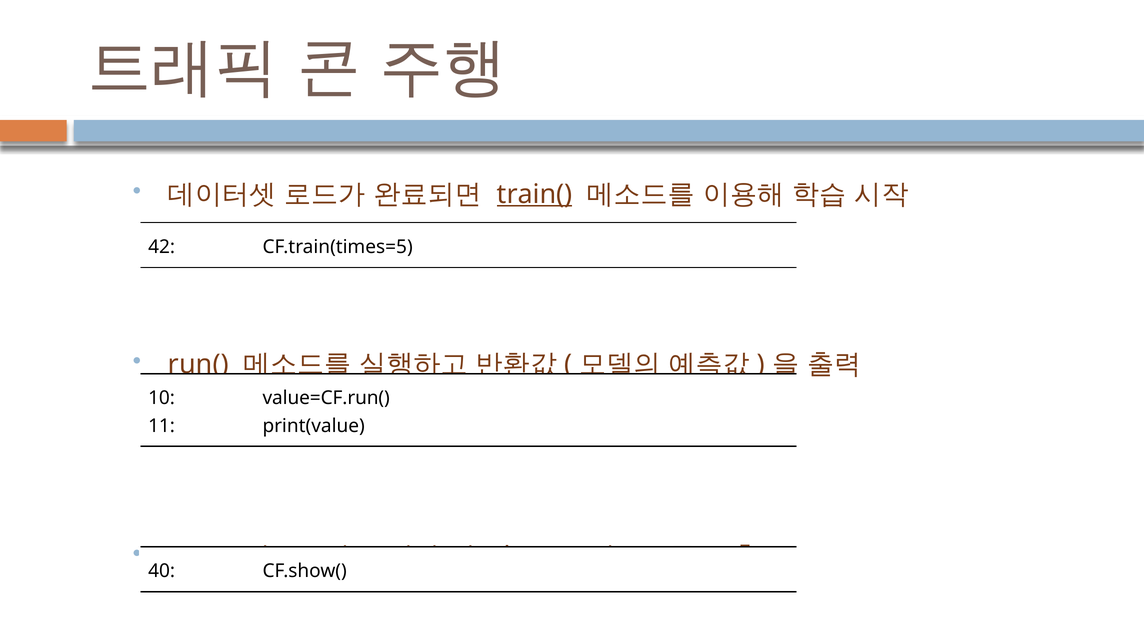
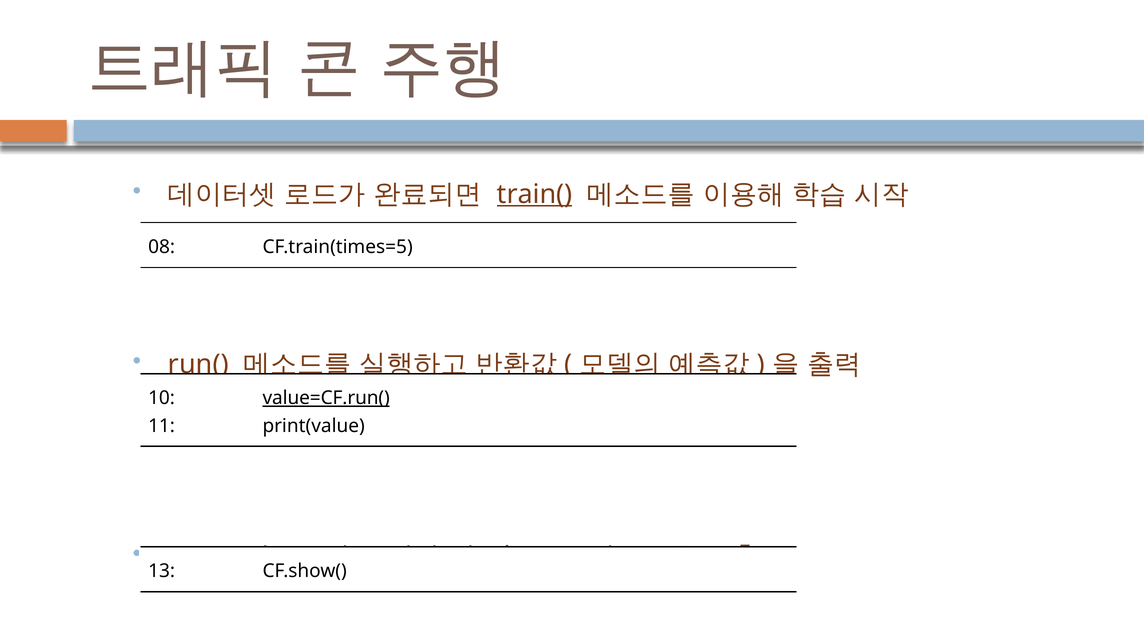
42: 42 -> 08
value=CF.run( underline: none -> present
40: 40 -> 13
